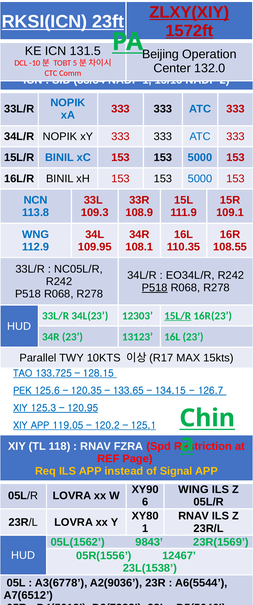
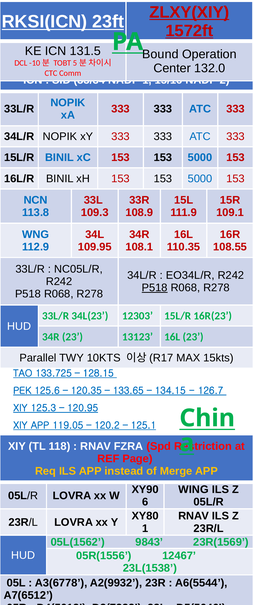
Beijing: Beijing -> Bound
15L/R at (178, 316) underline: present -> none
Signal: Signal -> Merge
A2(9036: A2(9036 -> A2(9932
